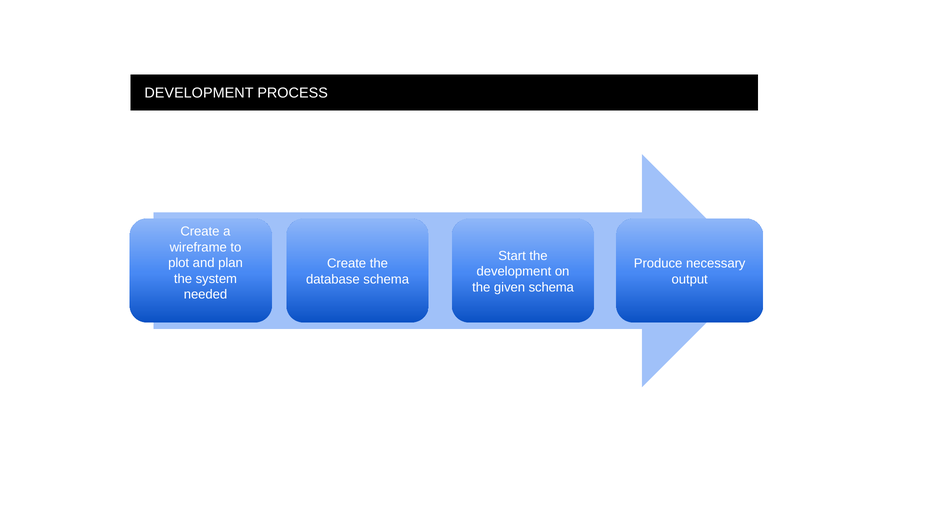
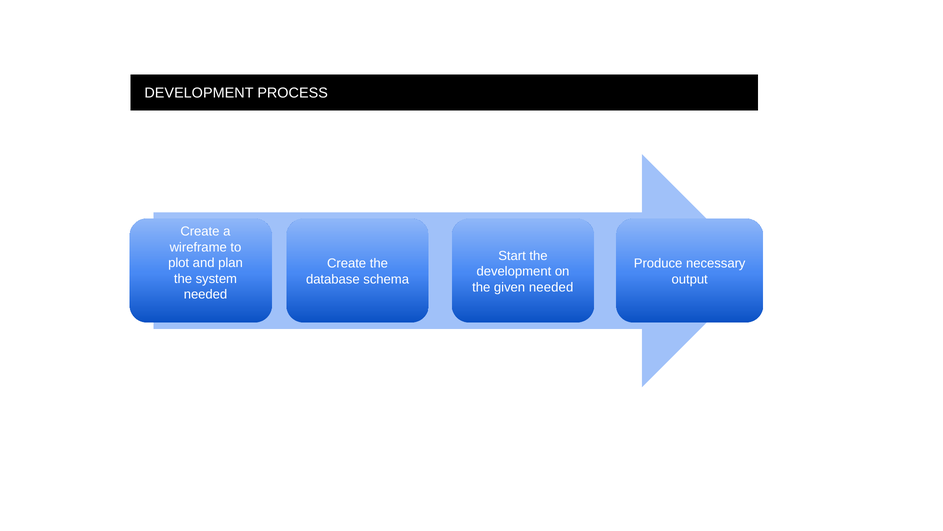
given schema: schema -> needed
